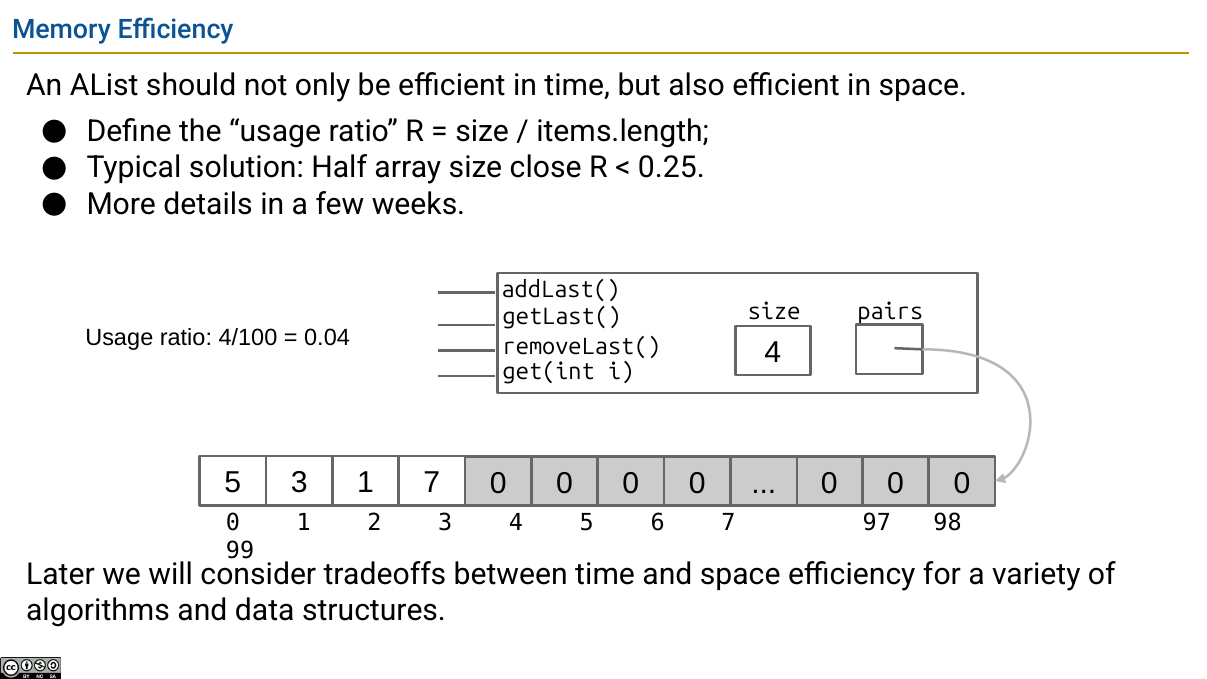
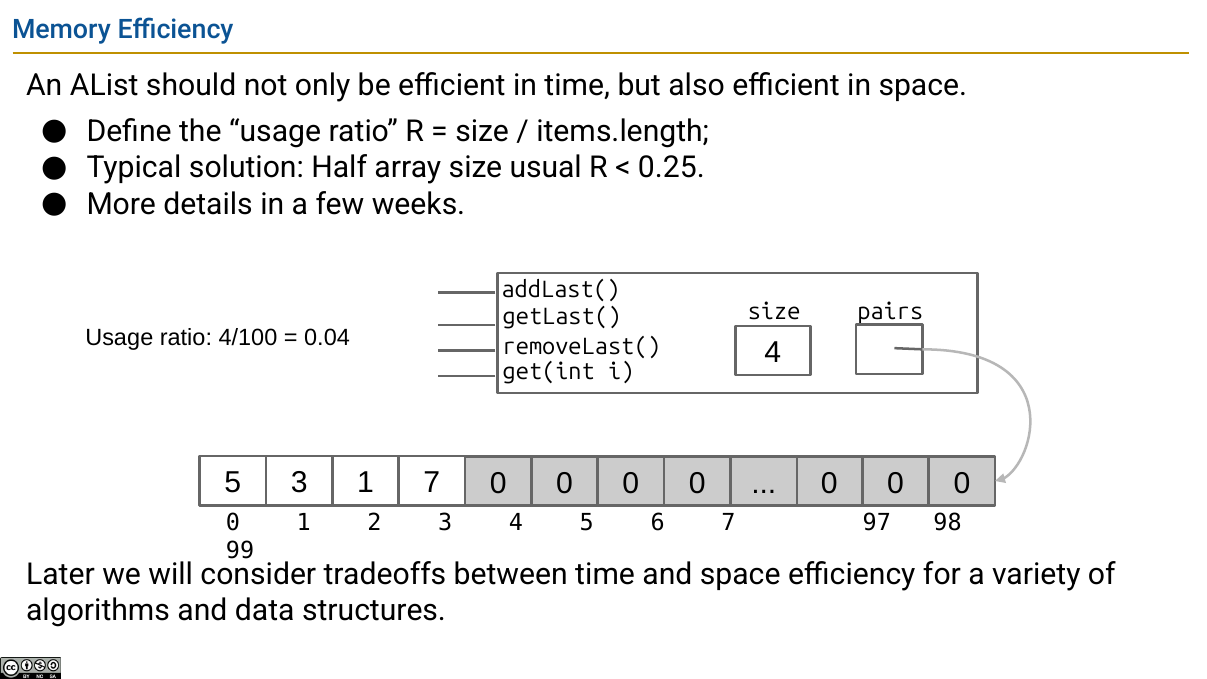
close: close -> usual
